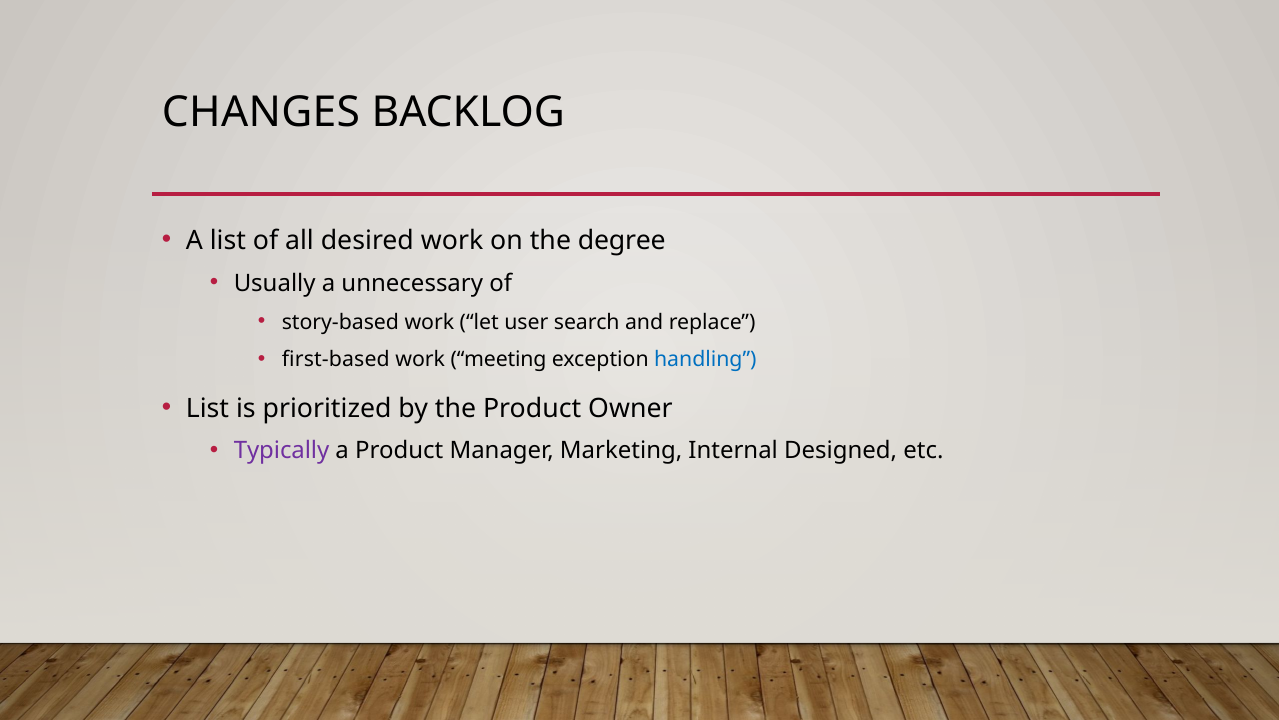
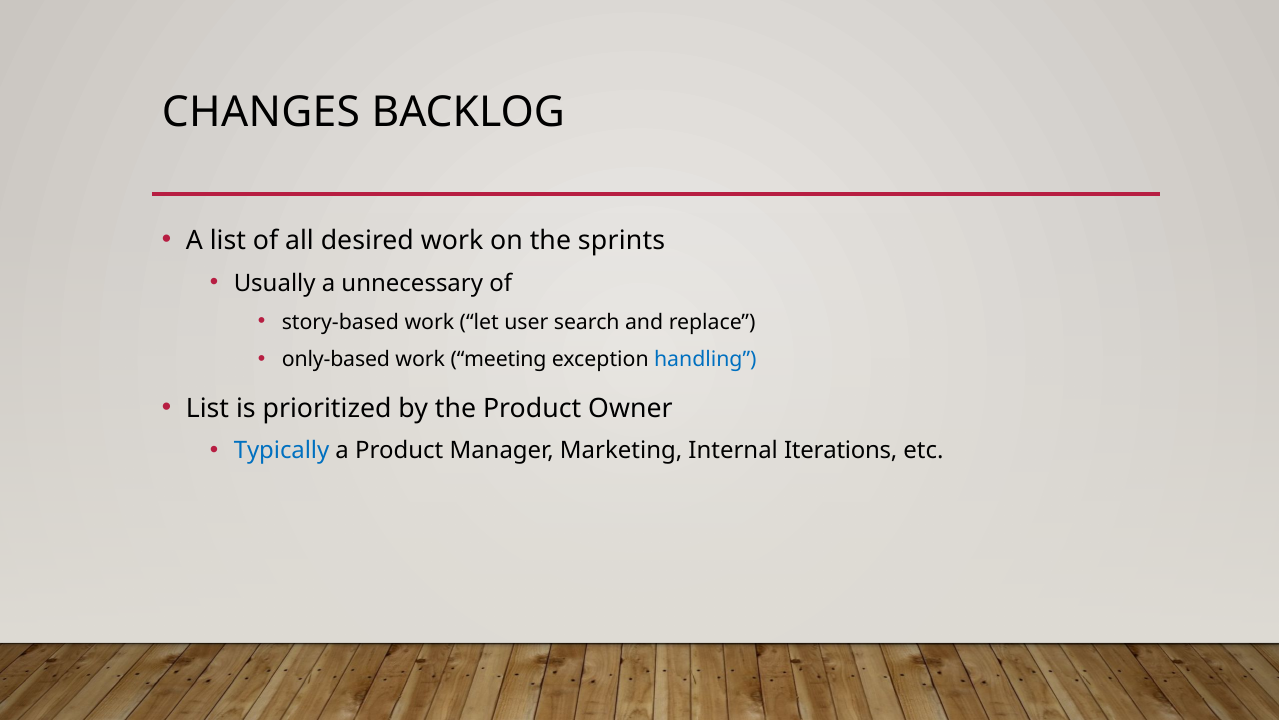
degree: degree -> sprints
first-based: first-based -> only-based
Typically colour: purple -> blue
Designed: Designed -> Iterations
